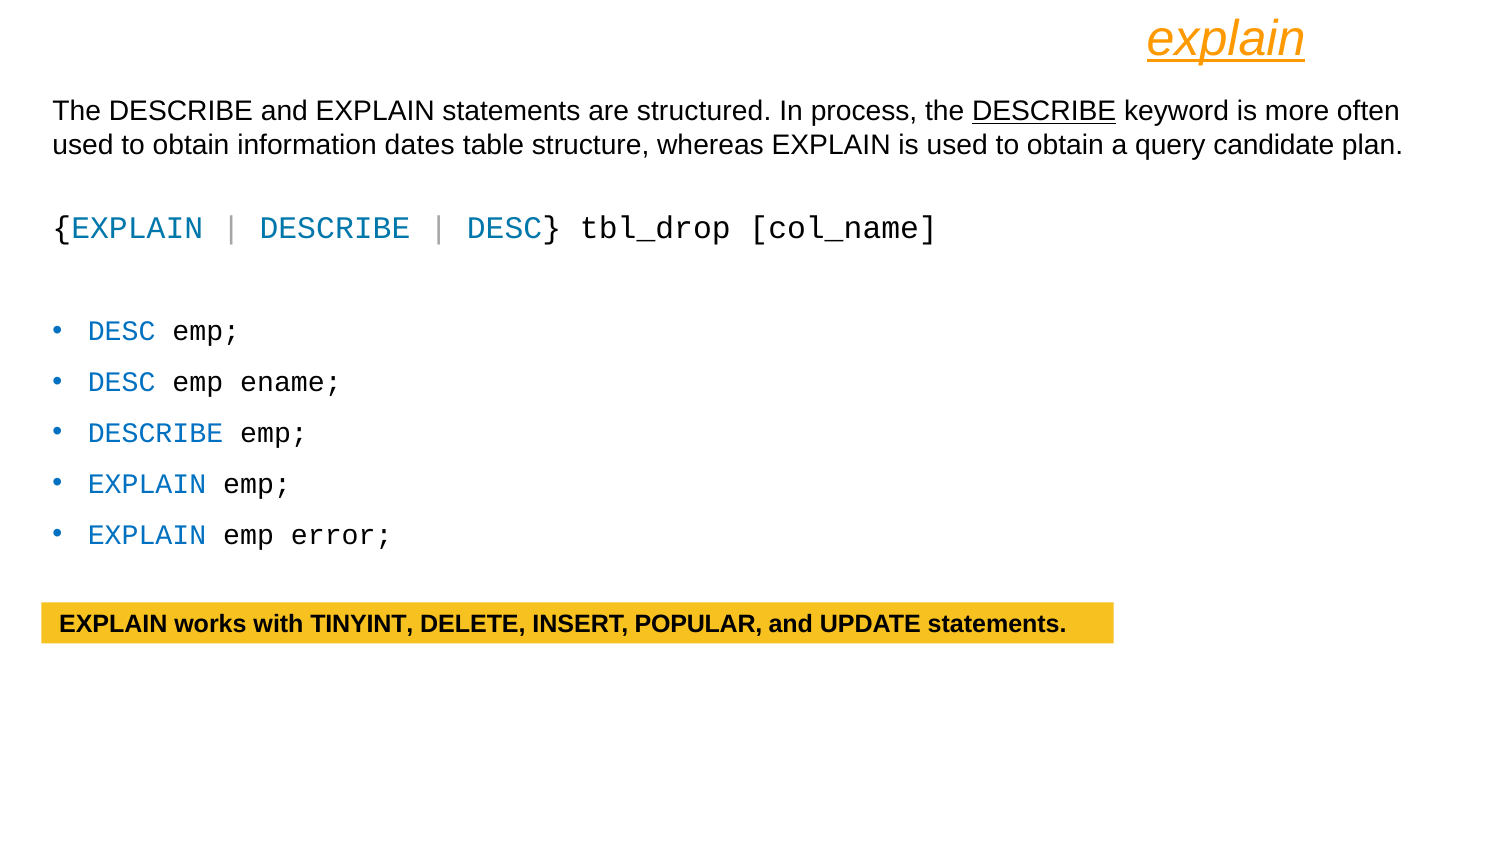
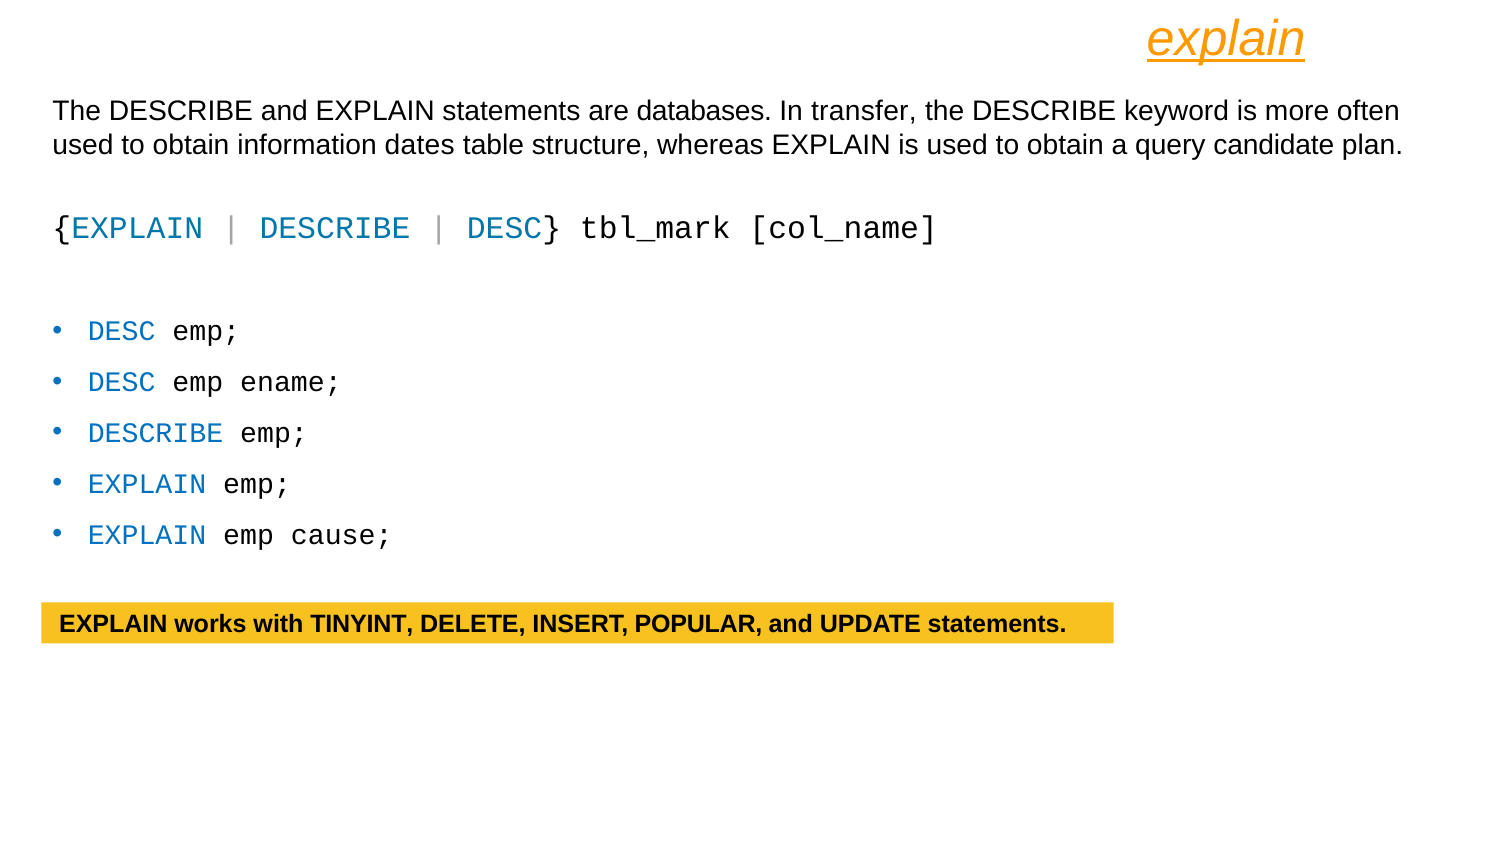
structured: structured -> databases
process: process -> transfer
DESCRIBE at (1044, 111) underline: present -> none
tbl_drop: tbl_drop -> tbl_mark
error: error -> cause
